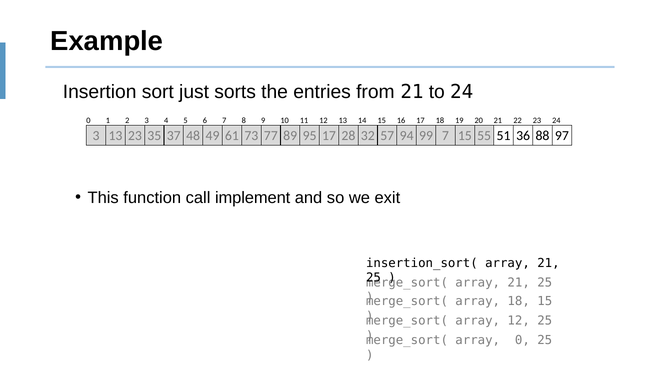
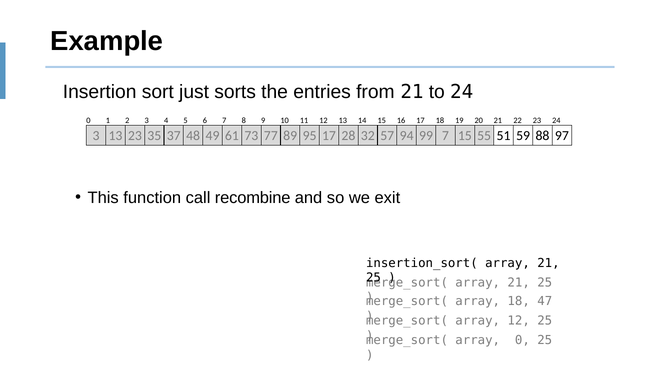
36: 36 -> 59
implement: implement -> recombine
18 15: 15 -> 47
